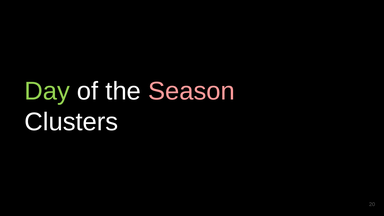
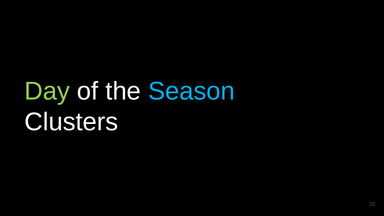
Season colour: pink -> light blue
